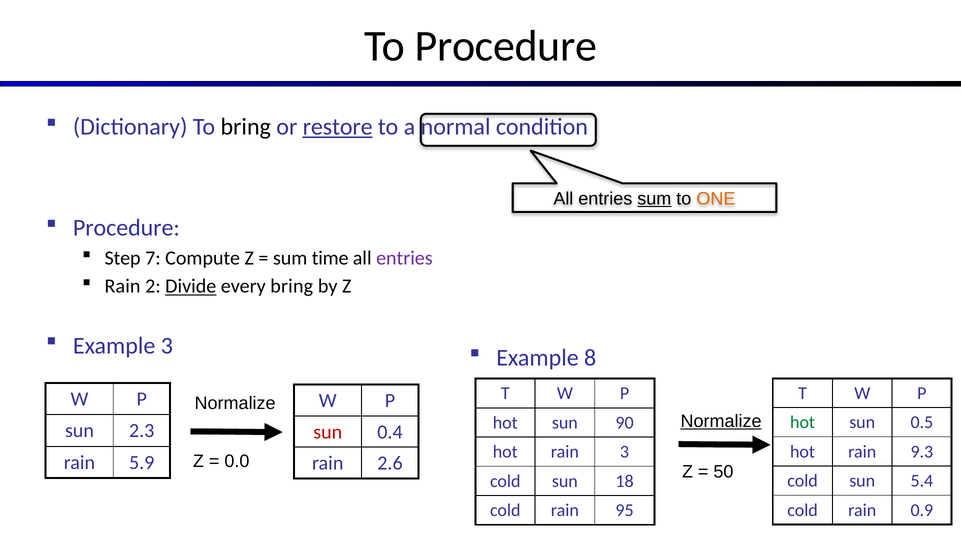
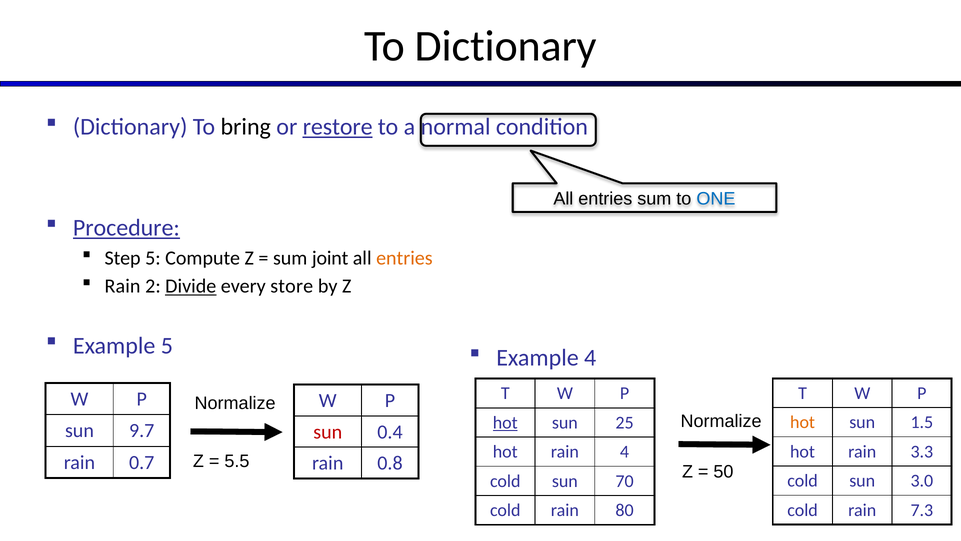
To Procedure: Procedure -> Dictionary
sum at (654, 199) underline: present -> none
ONE colour: orange -> blue
Procedure at (126, 228) underline: none -> present
Step 7: 7 -> 5
time: time -> joint
entries at (404, 258) colour: purple -> orange
every bring: bring -> store
Example 3: 3 -> 5
Example 8: 8 -> 4
Normalize at (721, 421) underline: present -> none
hot at (803, 422) colour: green -> orange
0.5: 0.5 -> 1.5
hot at (505, 422) underline: none -> present
90: 90 -> 25
2.3: 2.3 -> 9.7
9.3: 9.3 -> 3.3
rain 3: 3 -> 4
5.9: 5.9 -> 0.7
0.0: 0.0 -> 5.5
2.6: 2.6 -> 0.8
5.4: 5.4 -> 3.0
18: 18 -> 70
0.9: 0.9 -> 7.3
95: 95 -> 80
